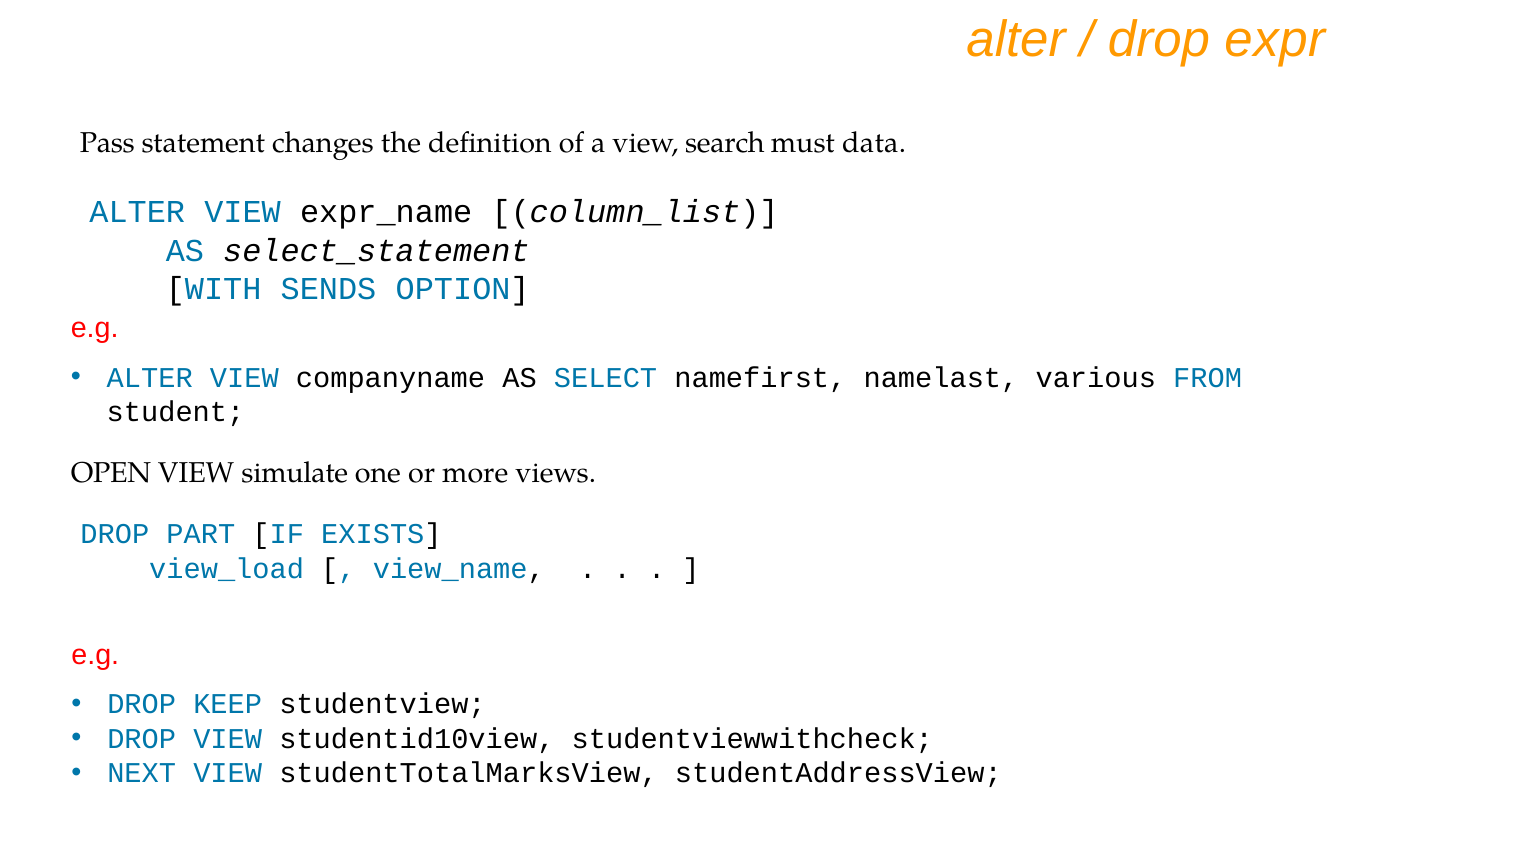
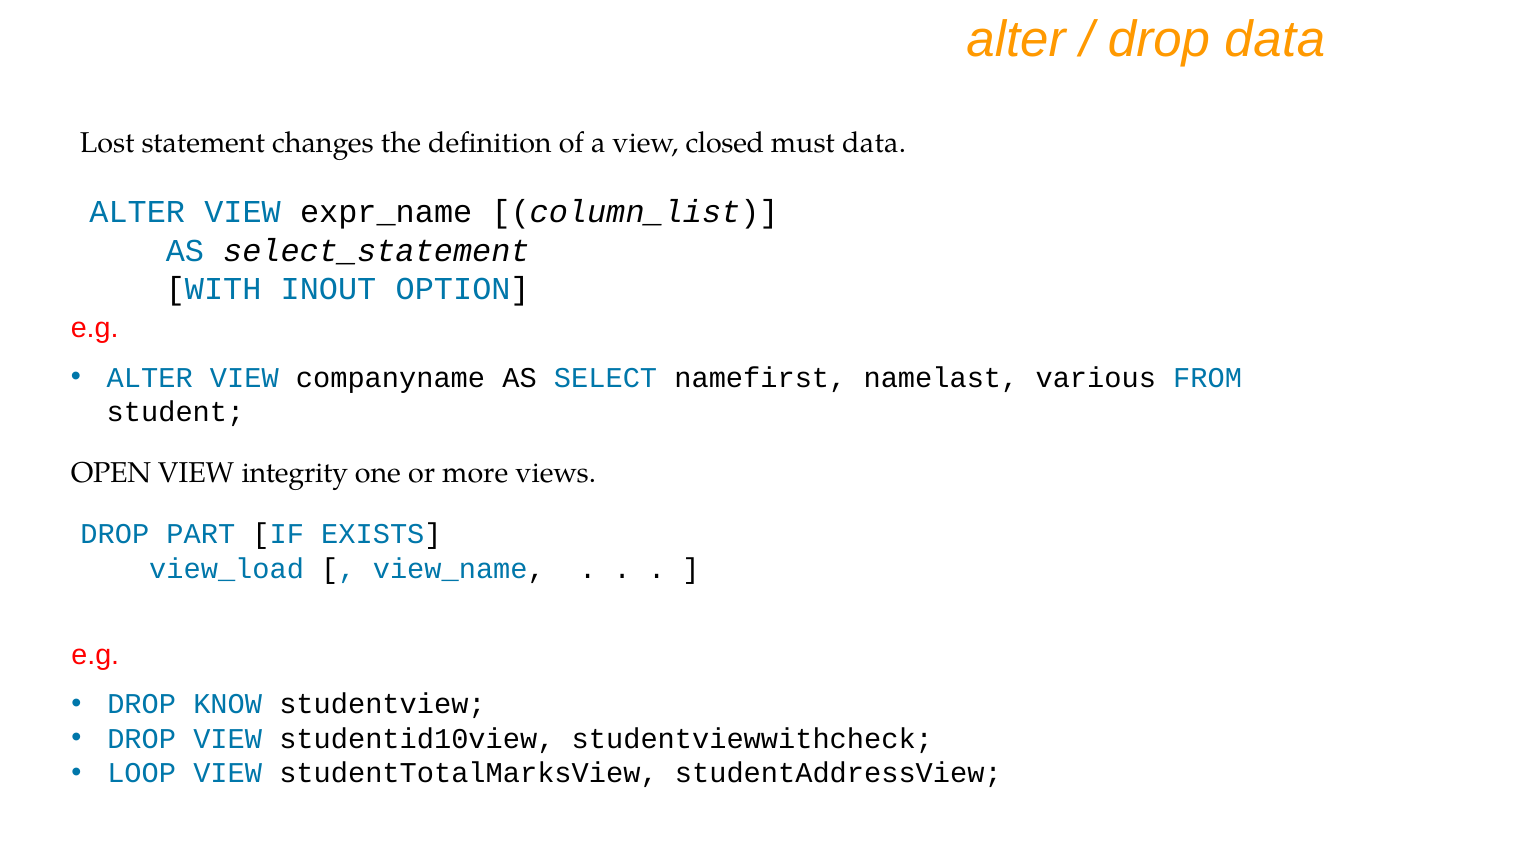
drop expr: expr -> data
Pass: Pass -> Lost
search: search -> closed
SENDS: SENDS -> INOUT
simulate: simulate -> integrity
KEEP: KEEP -> KNOW
NEXT: NEXT -> LOOP
